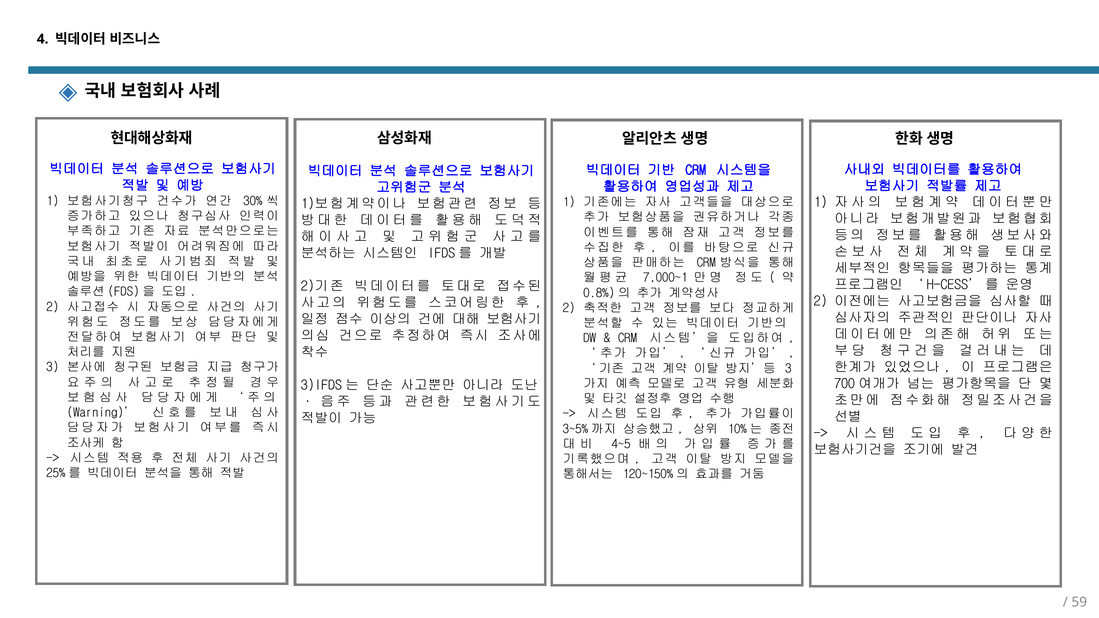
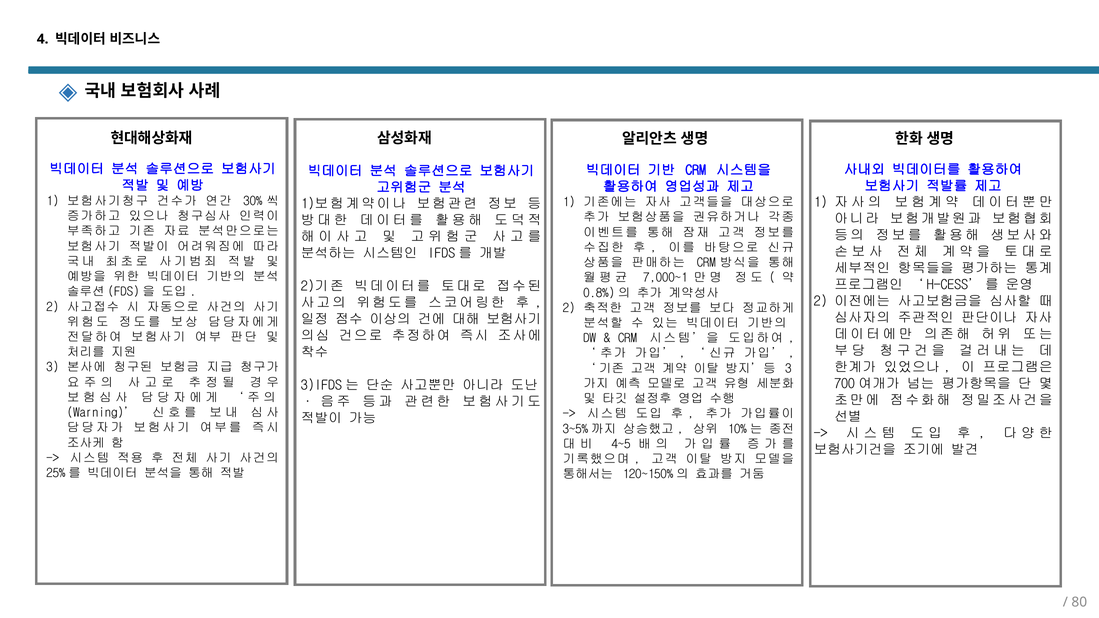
59: 59 -> 80
